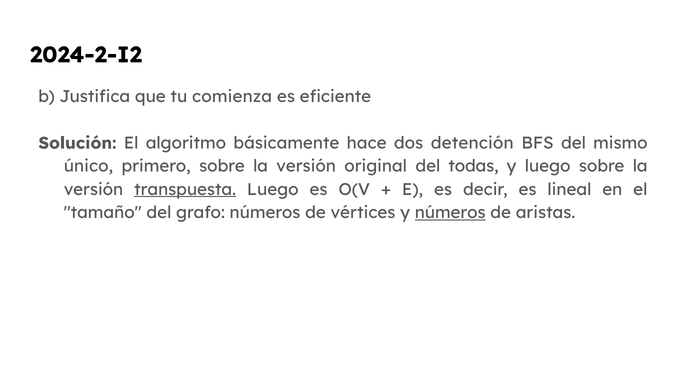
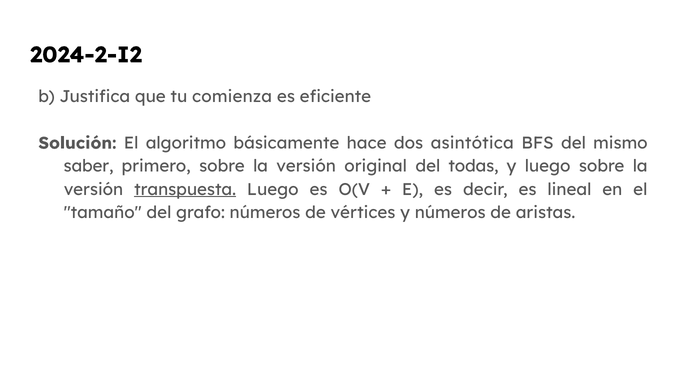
detención: detención -> asintótica
único: único -> saber
números at (450, 213) underline: present -> none
